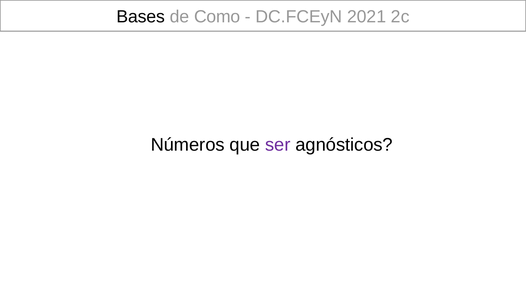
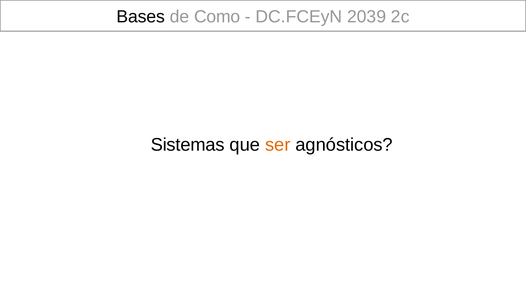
2021: 2021 -> 2039
Números: Números -> Sistemas
ser colour: purple -> orange
